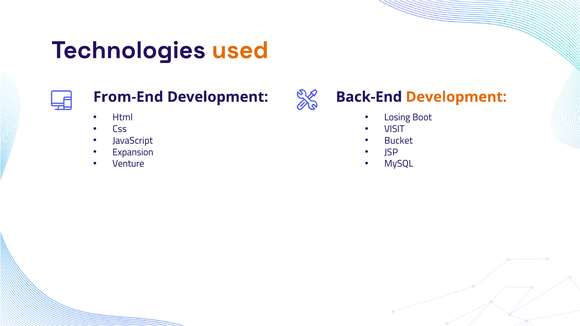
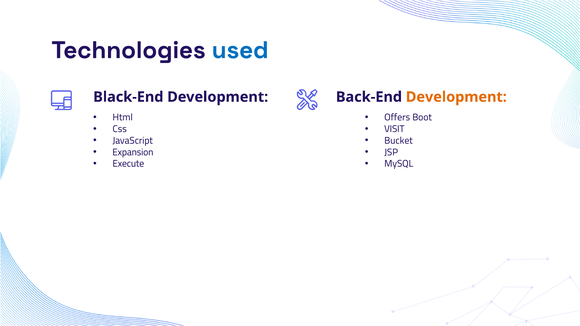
used colour: orange -> blue
From-End: From-End -> Black-End
Losing: Losing -> Offers
Venture: Venture -> Execute
